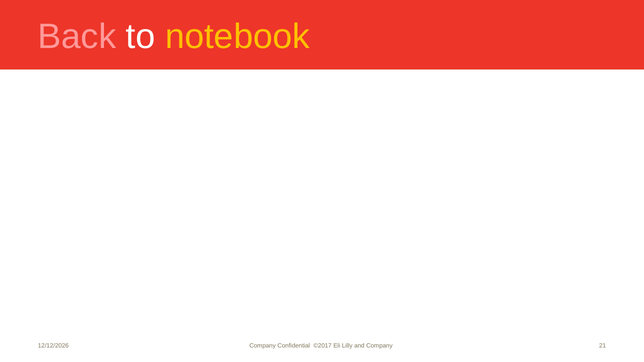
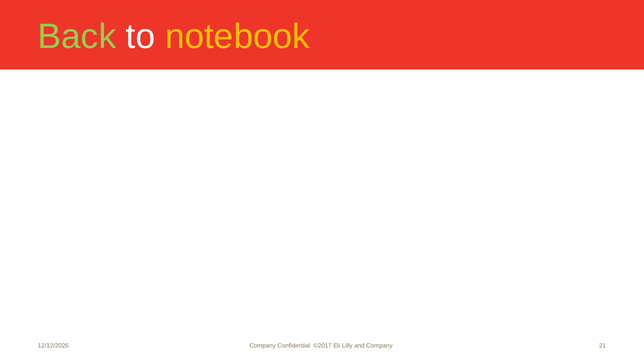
Back colour: pink -> light green
